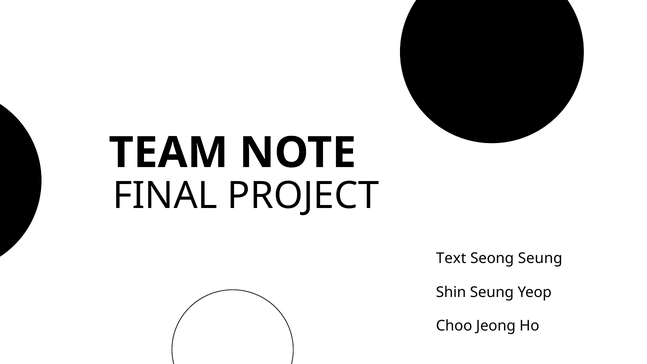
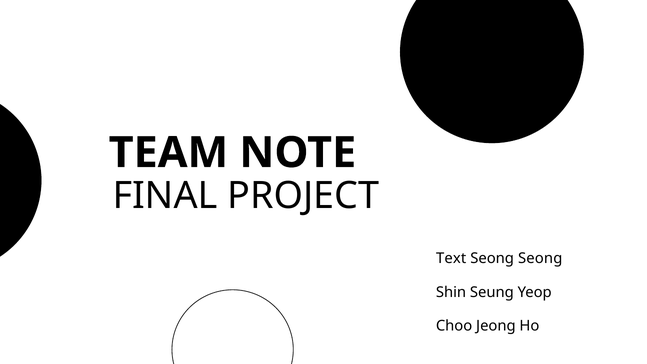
Seong Seung: Seung -> Seong
